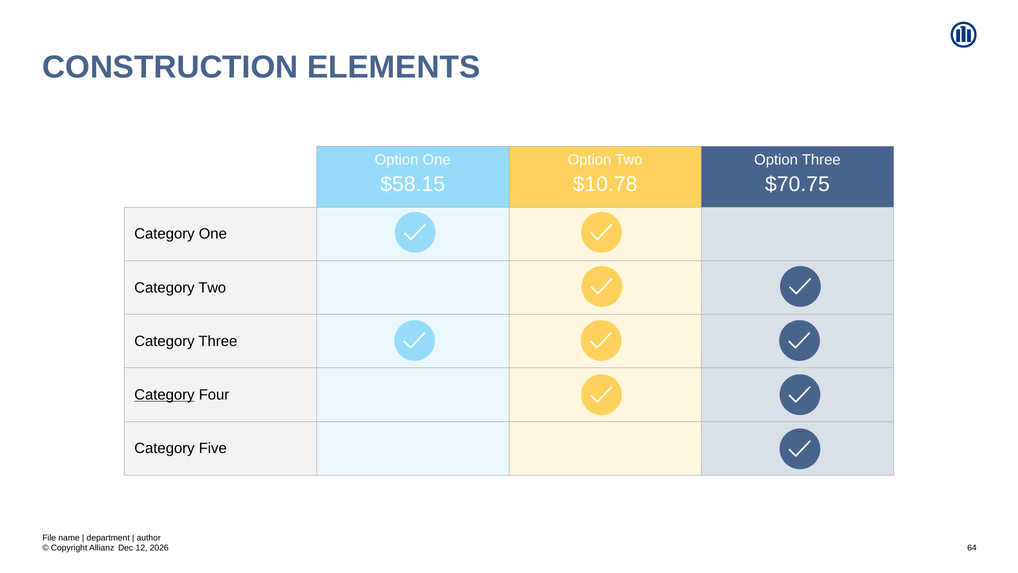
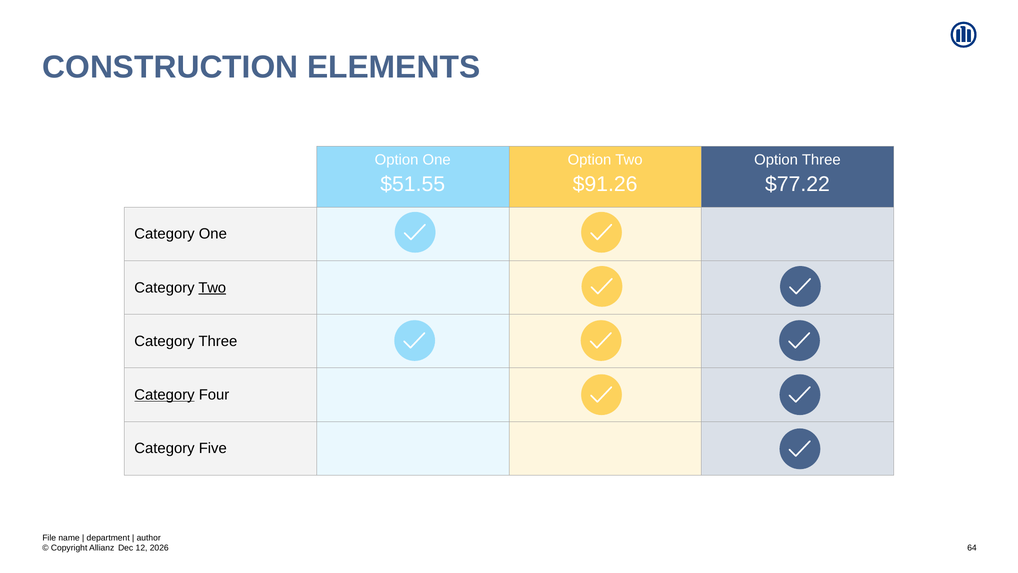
$58.15: $58.15 -> $51.55
$10.78: $10.78 -> $91.26
$70.75: $70.75 -> $77.22
Two at (212, 288) underline: none -> present
